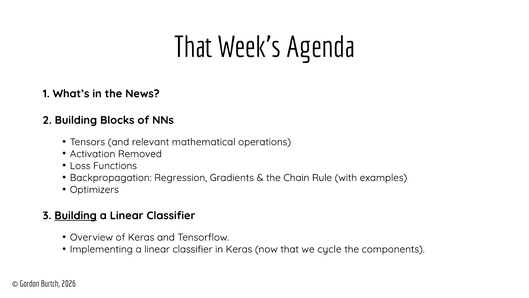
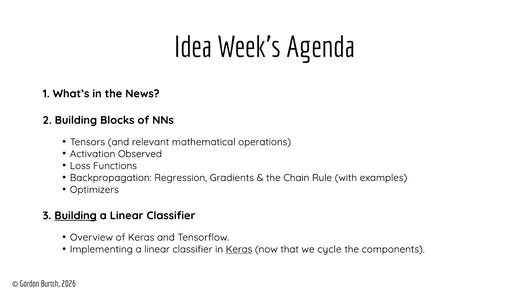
That at (193, 47): That -> Idea
Removed: Removed -> Observed
Keras at (239, 249) underline: none -> present
